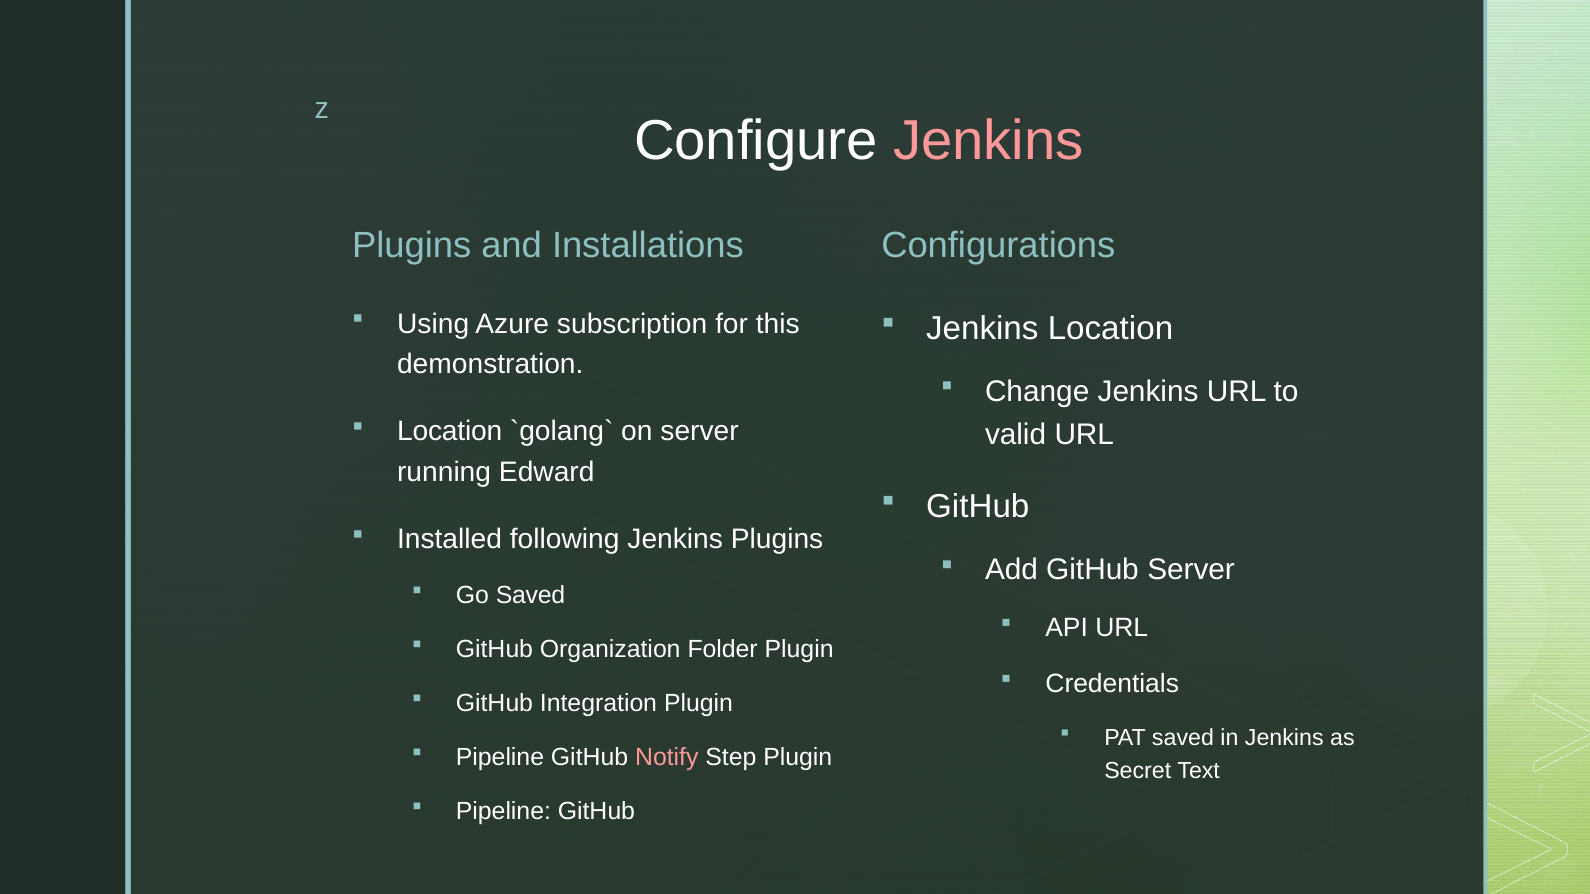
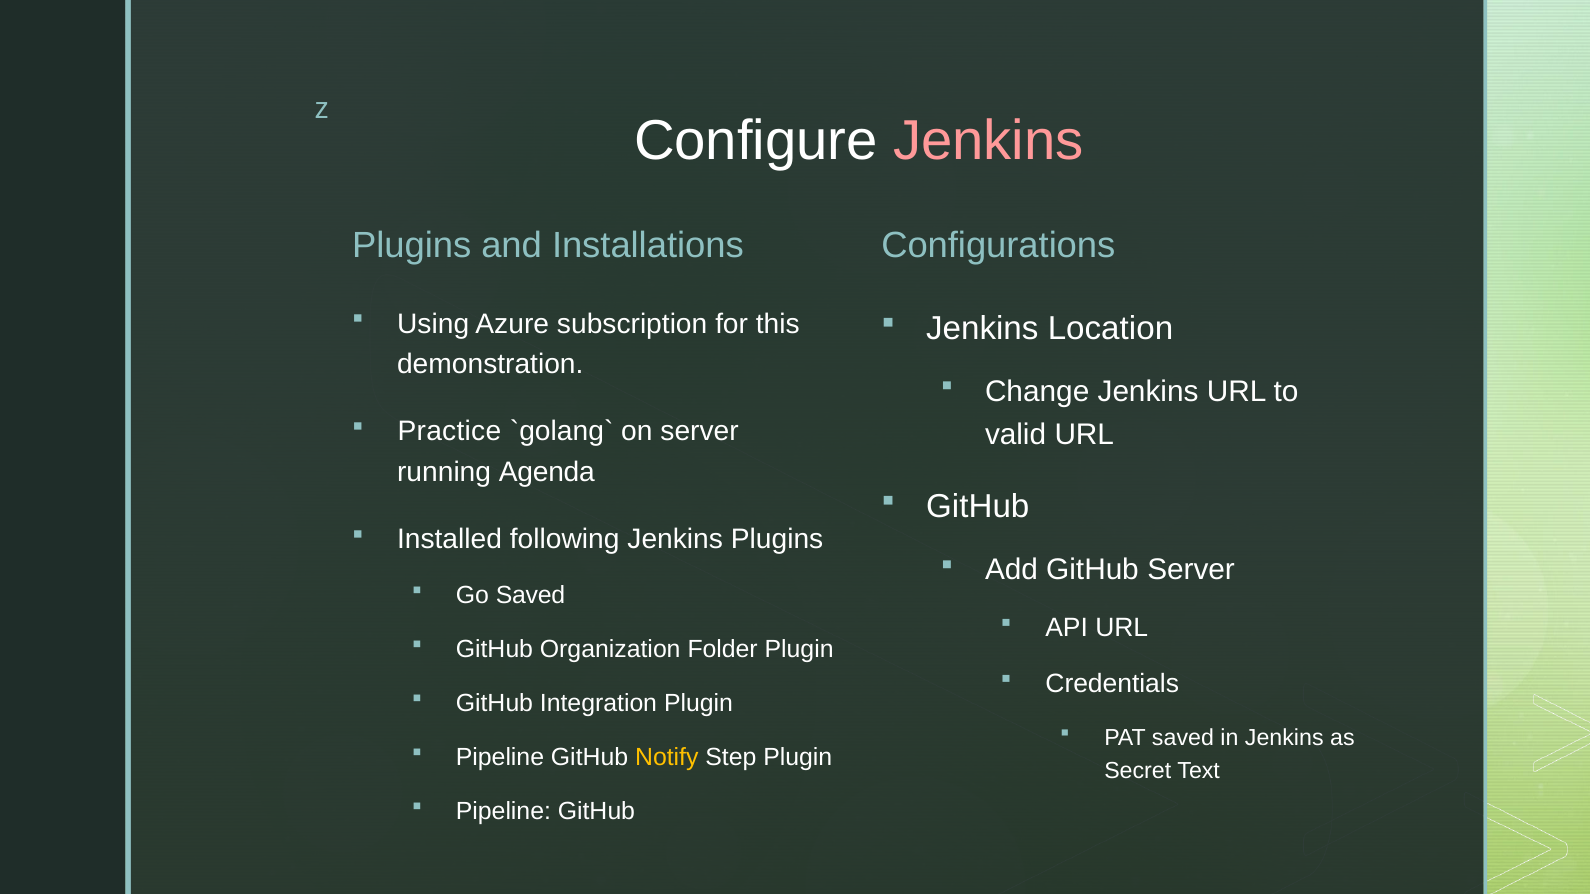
Location at (450, 432): Location -> Practice
Edward: Edward -> Agenda
Notify colour: pink -> yellow
